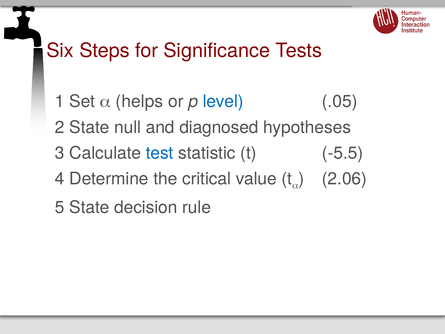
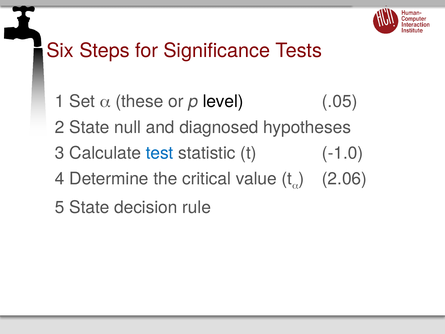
helps: helps -> these
level colour: blue -> black
-5.5: -5.5 -> -1.0
